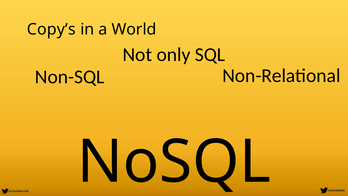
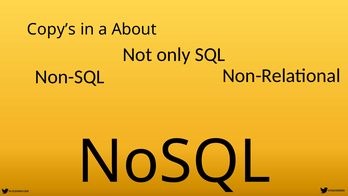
World: World -> About
